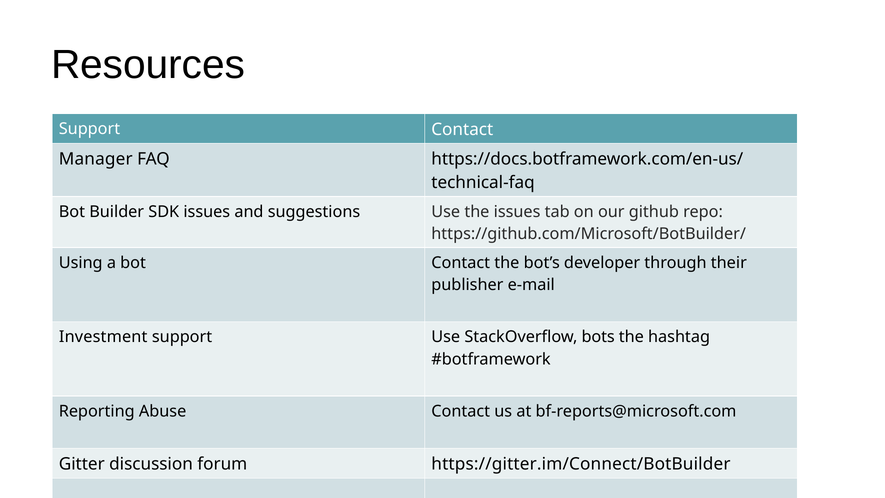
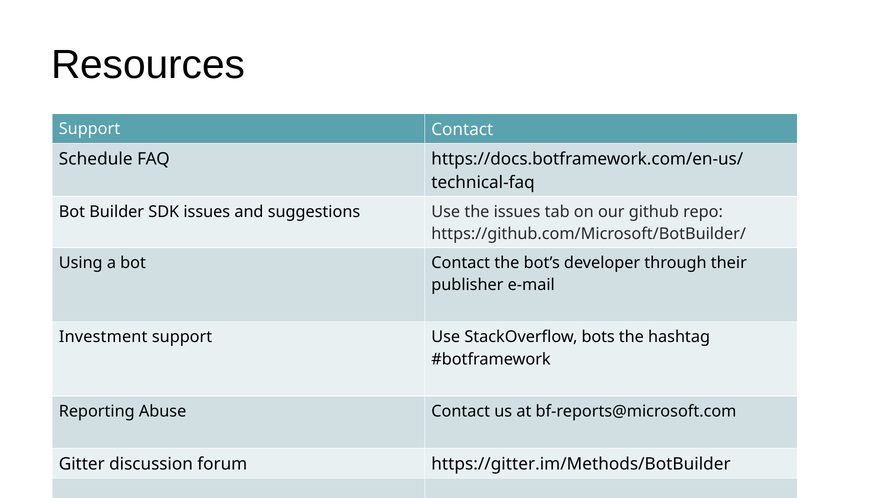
Manager: Manager -> Schedule
https://gitter.im/Connect/BotBuilder: https://gitter.im/Connect/BotBuilder -> https://gitter.im/Methods/BotBuilder
